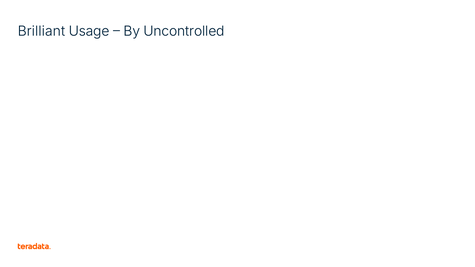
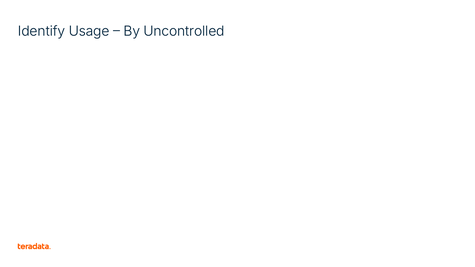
Brilliant: Brilliant -> Identify
